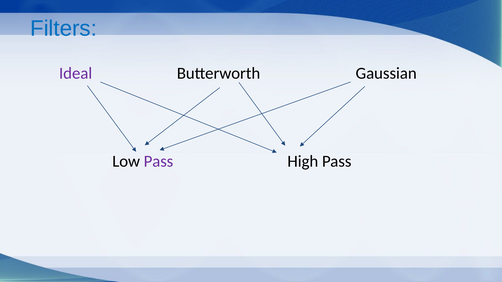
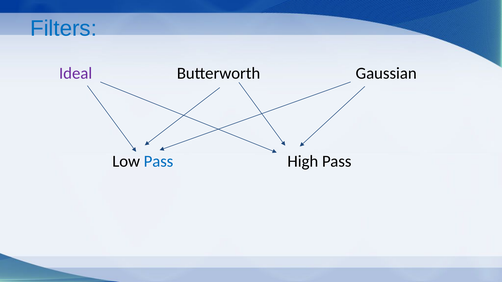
Pass at (159, 162) colour: purple -> blue
